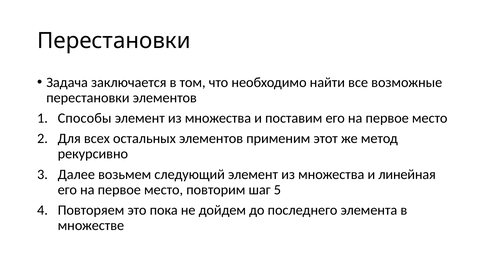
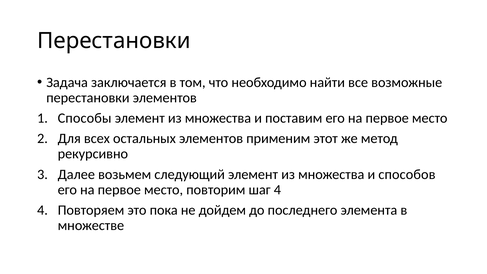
линейная: линейная -> способов
шаг 5: 5 -> 4
